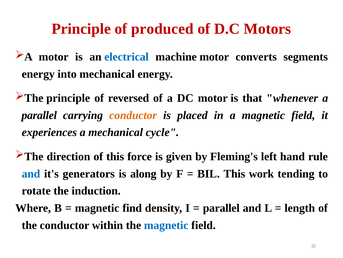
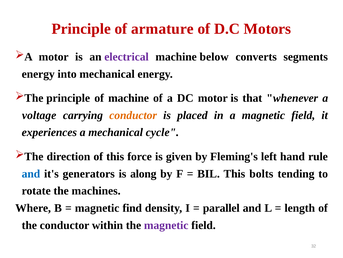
produced: produced -> armature
electrical colour: blue -> purple
machine motor: motor -> below
of reversed: reversed -> machine
parallel at (39, 115): parallel -> voltage
work: work -> bolts
induction: induction -> machines
magnetic at (166, 225) colour: blue -> purple
